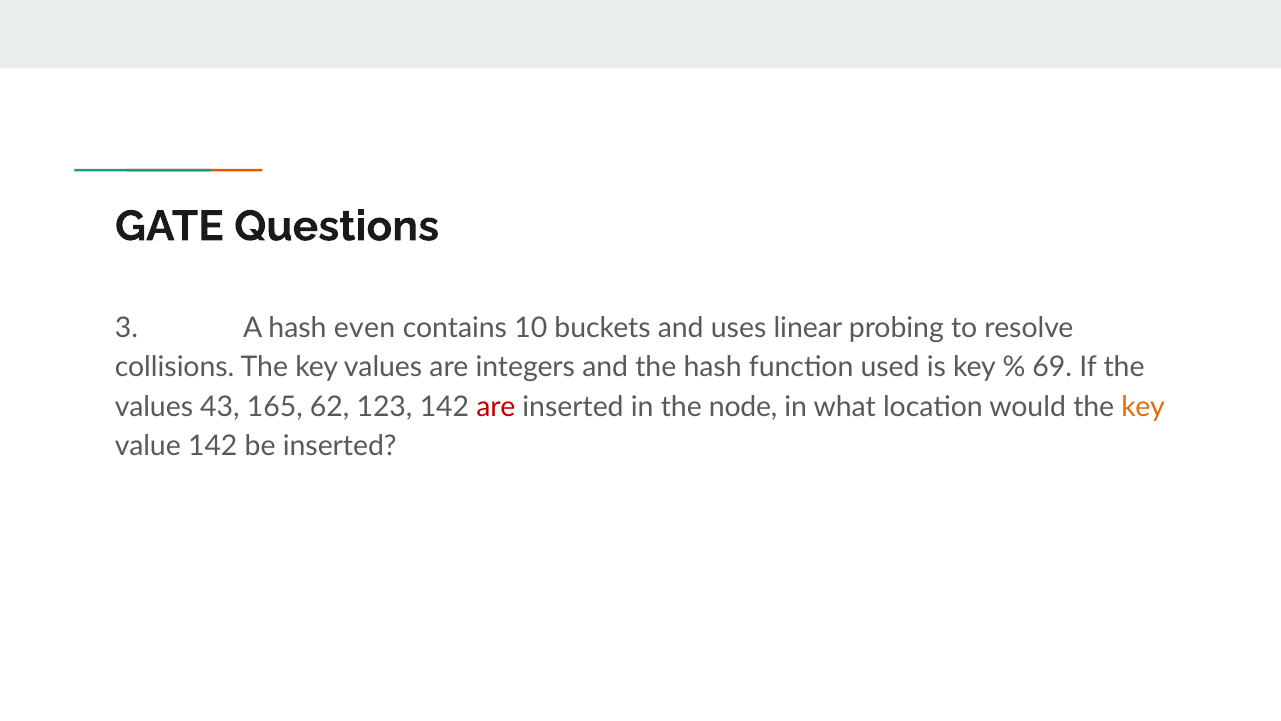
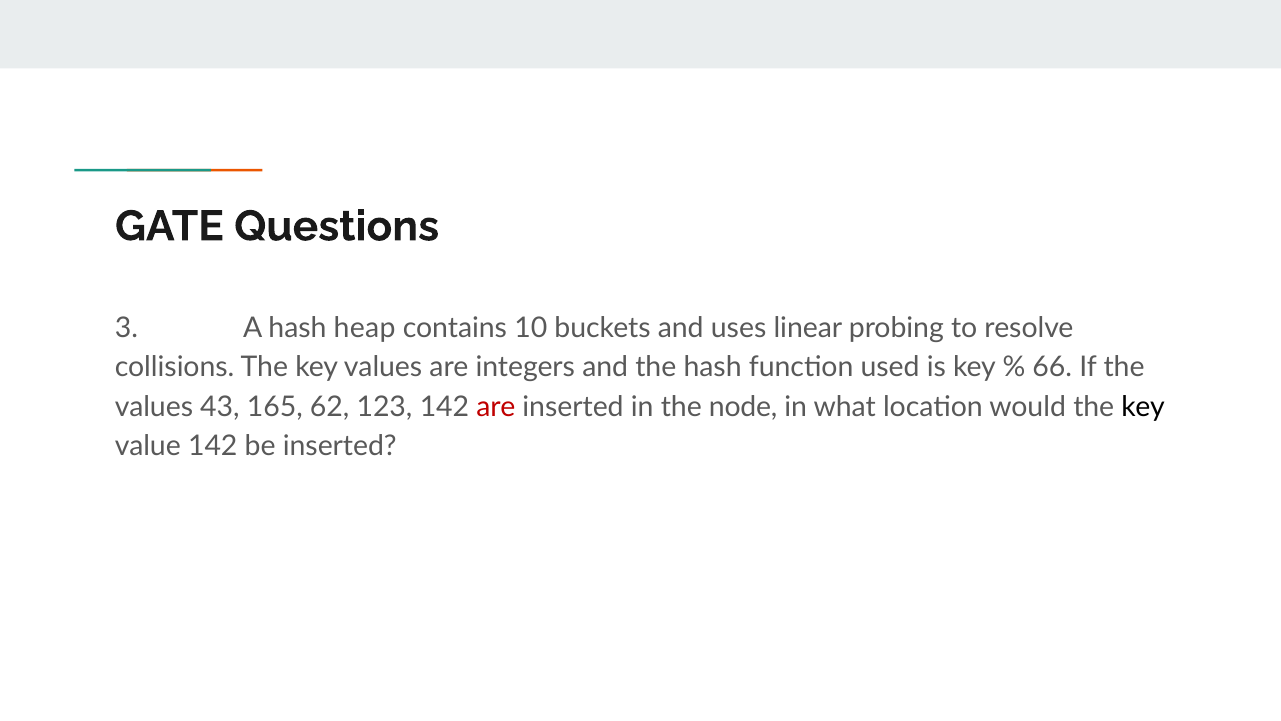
even: even -> heap
69: 69 -> 66
key at (1143, 407) colour: orange -> black
